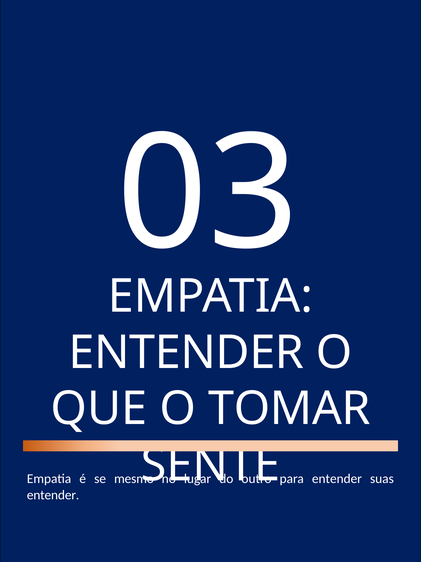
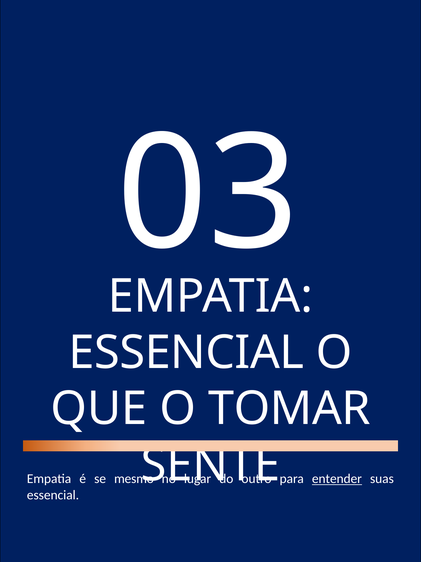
ENTENDER at (186, 352): ENTENDER -> ESSENCIAL
entender at (337, 478) underline: none -> present
entender at (53, 494): entender -> essencial
